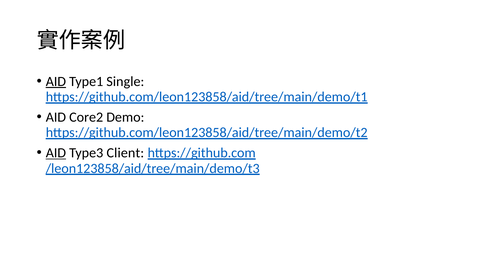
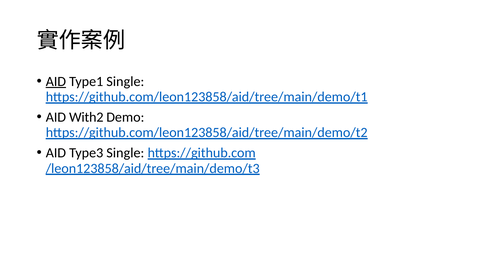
Core2: Core2 -> With2
AID at (56, 153) underline: present -> none
Type3 Client: Client -> Single
